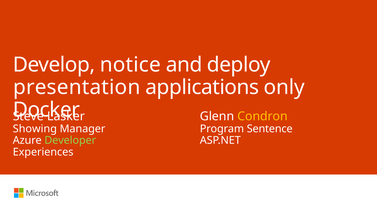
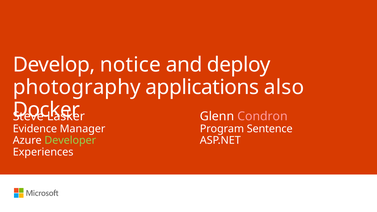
presentation: presentation -> photography
only: only -> also
Condron colour: yellow -> pink
Showing: Showing -> Evidence
